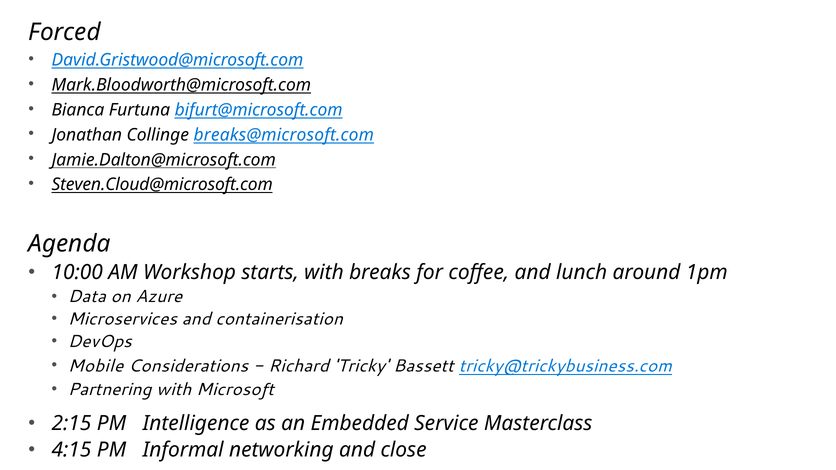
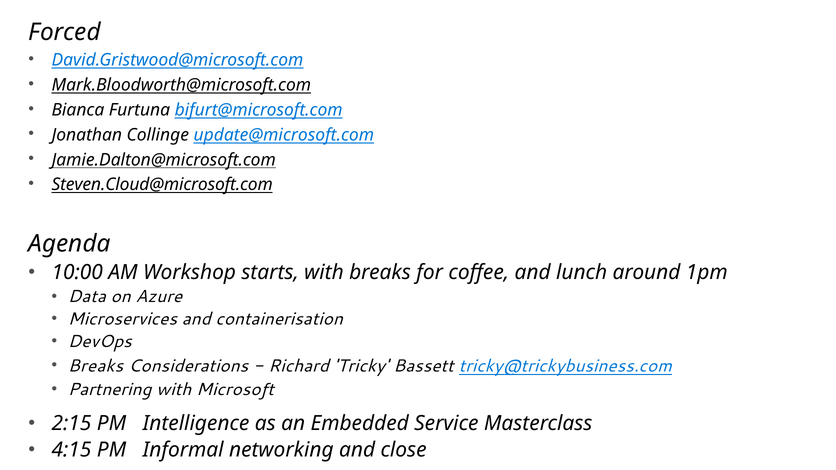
breaks@microsoft.com: breaks@microsoft.com -> update@microsoft.com
Mobile at (96, 366): Mobile -> Breaks
